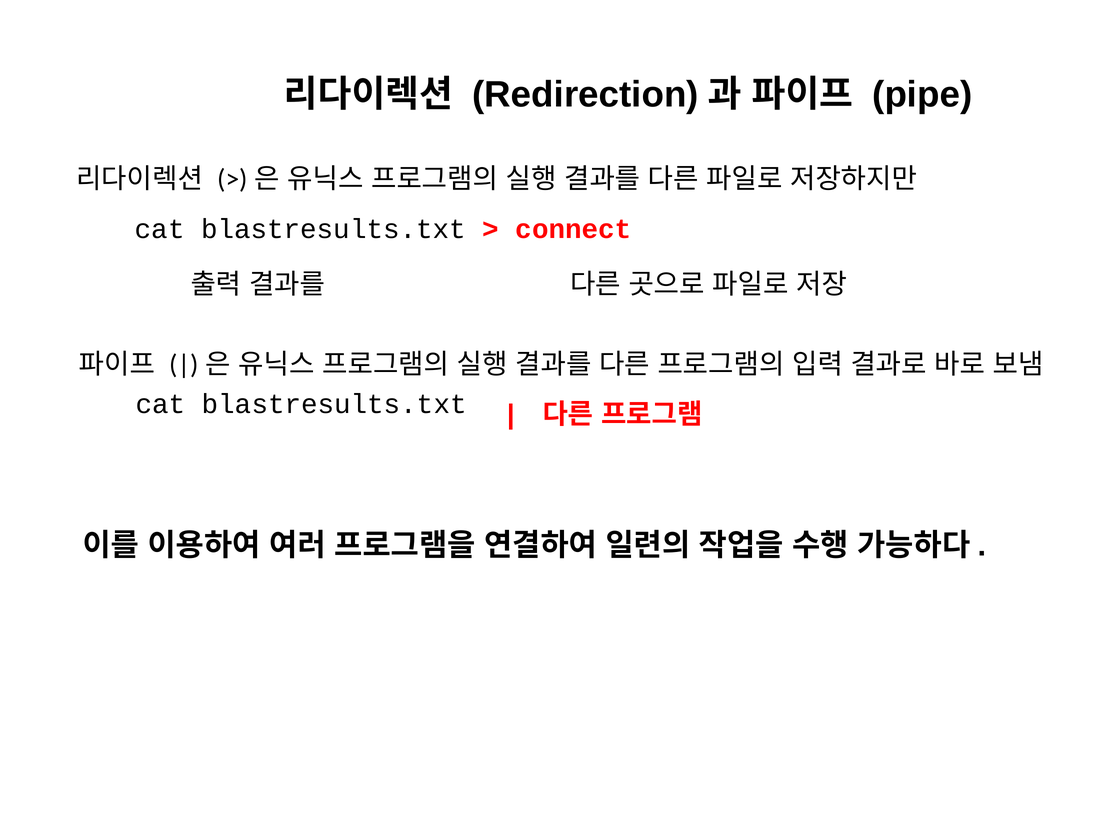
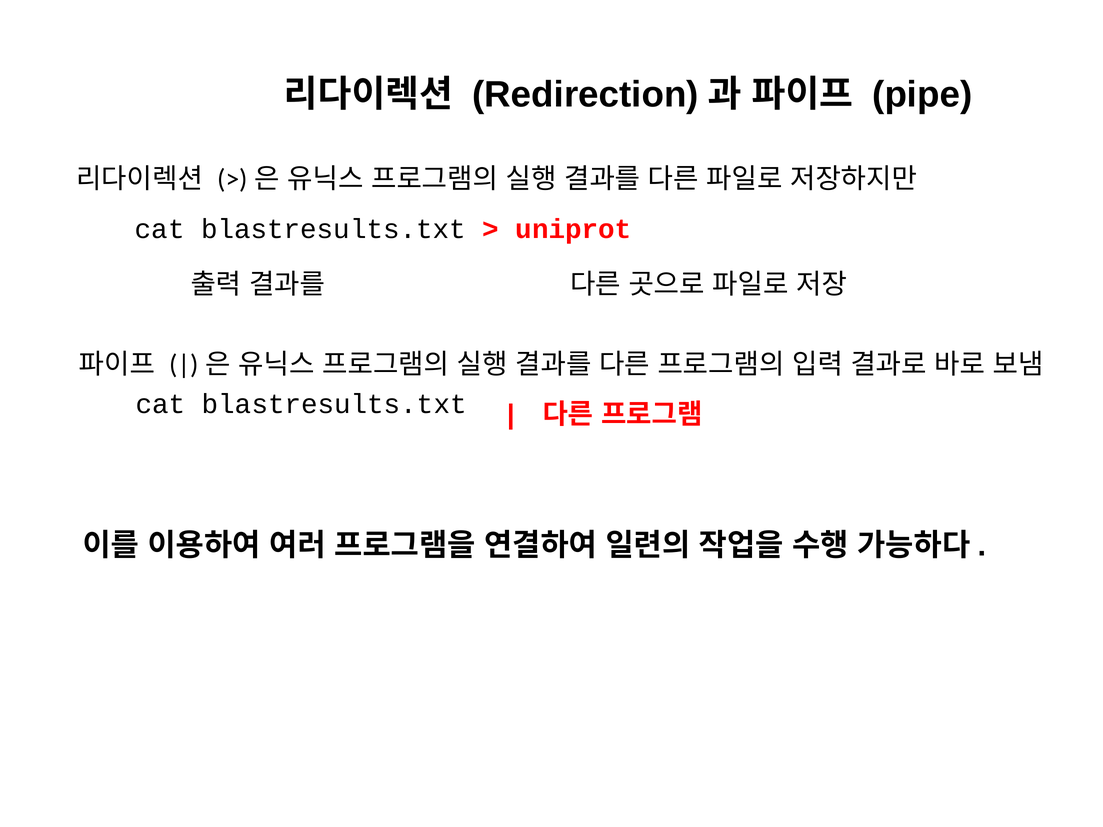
connect: connect -> uniprot
